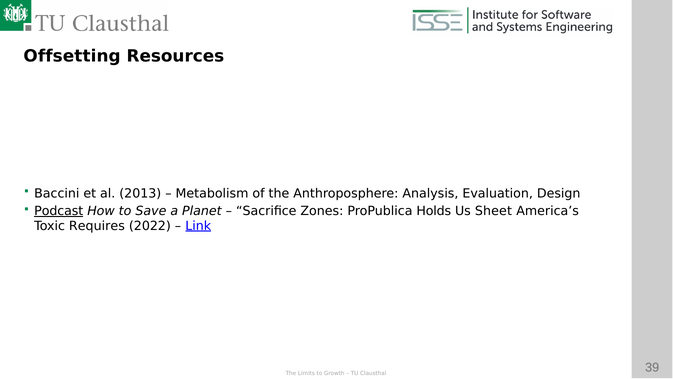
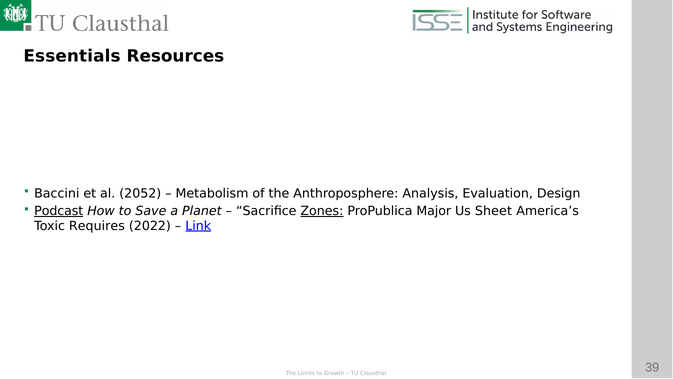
Offsetting: Offsetting -> Essentials
2013: 2013 -> 2052
Zones underline: none -> present
Holds: Holds -> Major
